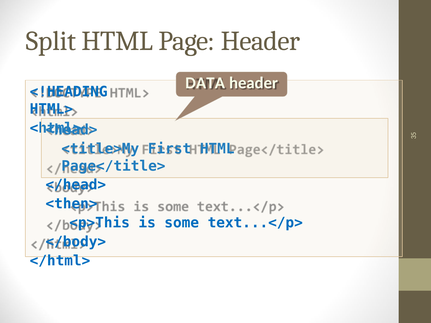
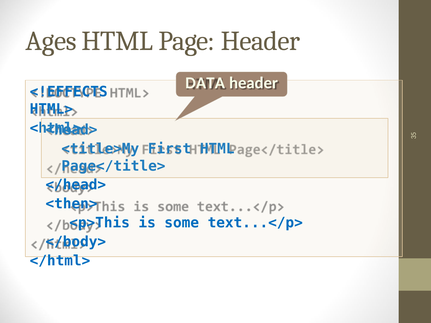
Split: Split -> Ages
<!HEADING: <!HEADING -> <!EFFECTS
